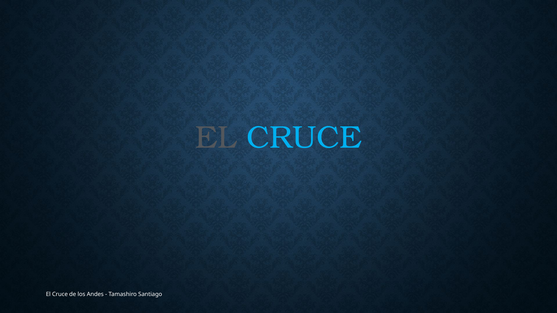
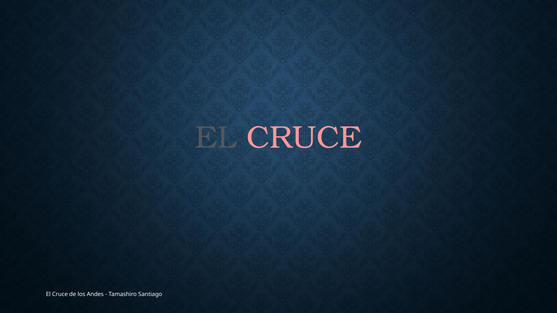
CRUCE at (304, 138) colour: light blue -> pink
